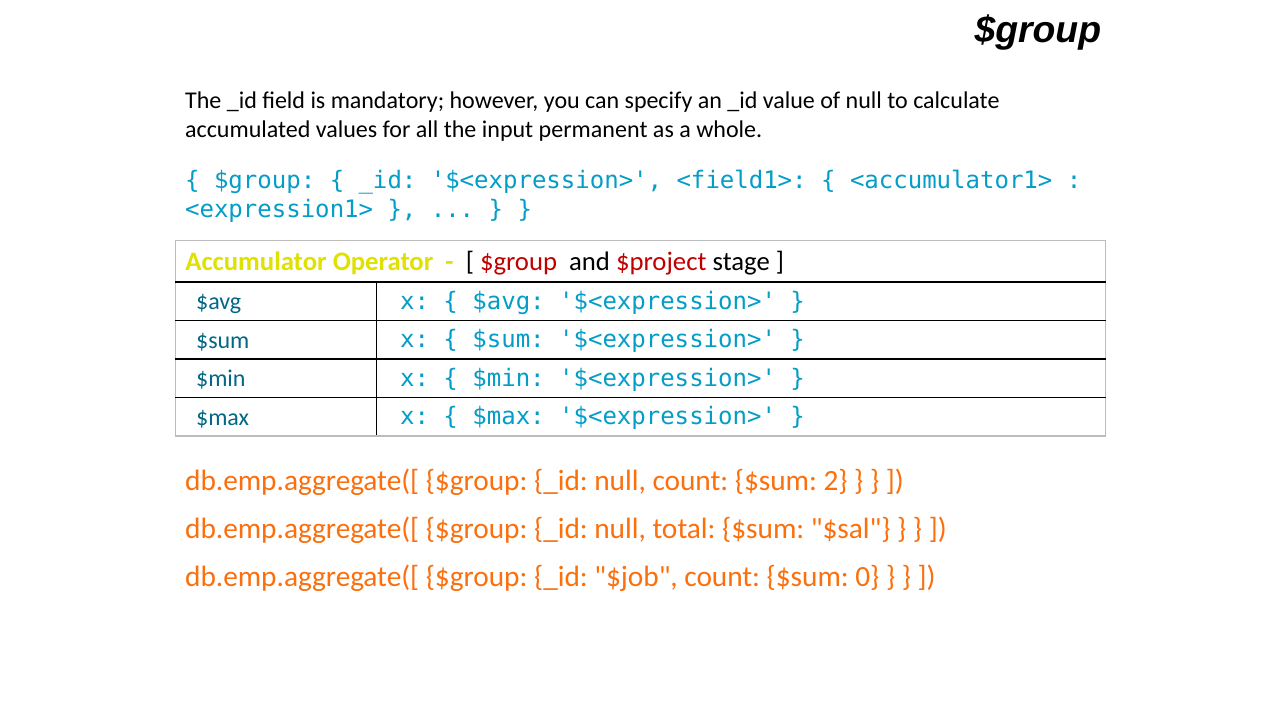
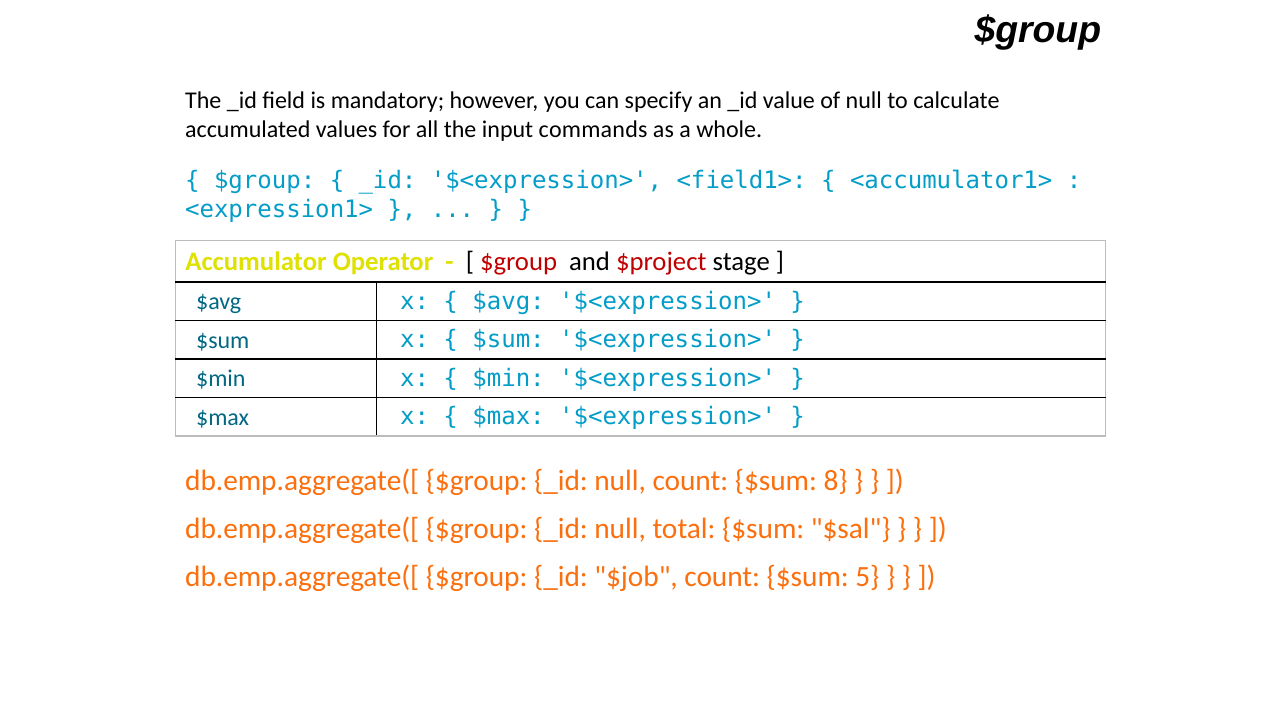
permanent: permanent -> commands
2: 2 -> 8
0: 0 -> 5
